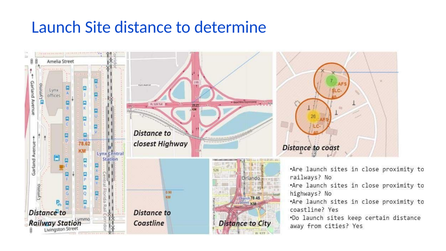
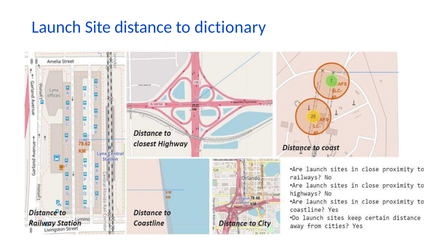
determine: determine -> dictionary
